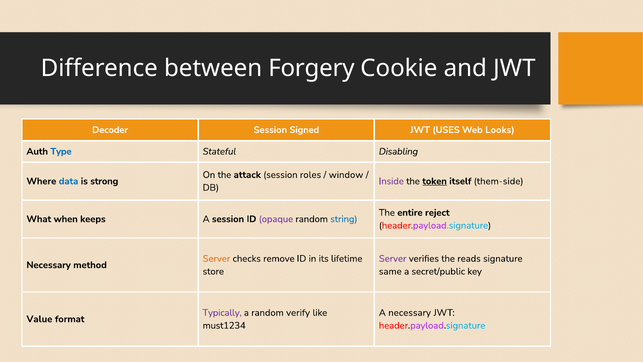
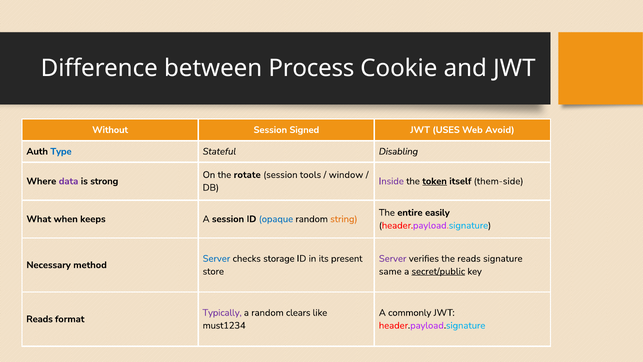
Forgery: Forgery -> Process
Decoder: Decoder -> Without
Looks: Looks -> Avoid
attack: attack -> rotate
roles: roles -> tools
data colour: blue -> purple
reject: reject -> easily
opaque colour: purple -> blue
string colour: blue -> orange
Server at (216, 258) colour: orange -> blue
remove: remove -> storage
lifetime: lifetime -> present
secret/public underline: none -> present
verify: verify -> clears
A necessary: necessary -> commonly
Value at (39, 319): Value -> Reads
